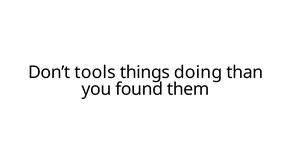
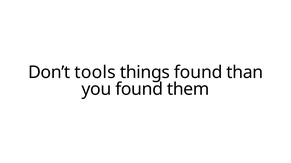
things doing: doing -> found
